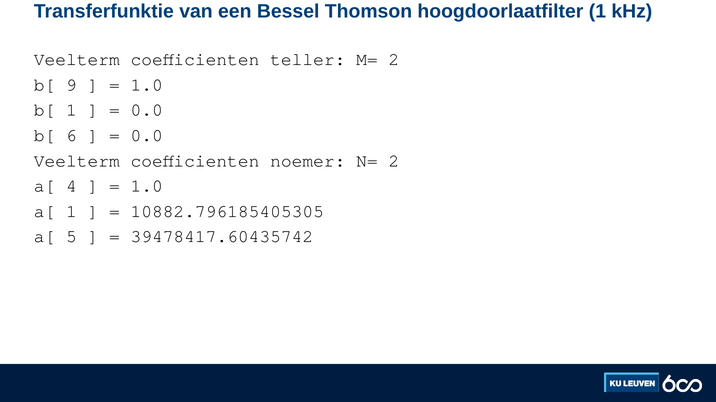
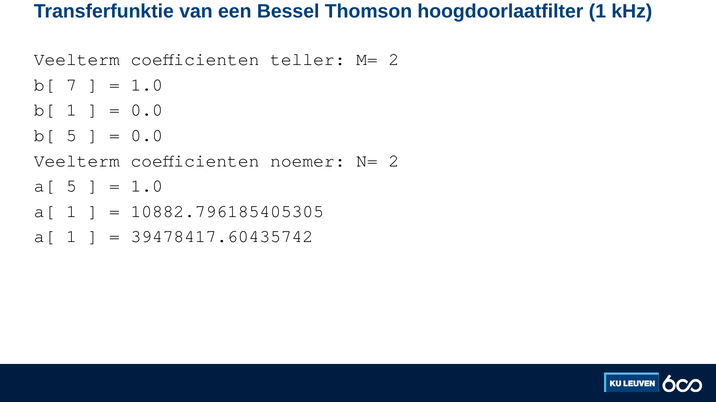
9: 9 -> 7
b[ 6: 6 -> 5
a[ 4: 4 -> 5
5 at (71, 237): 5 -> 1
